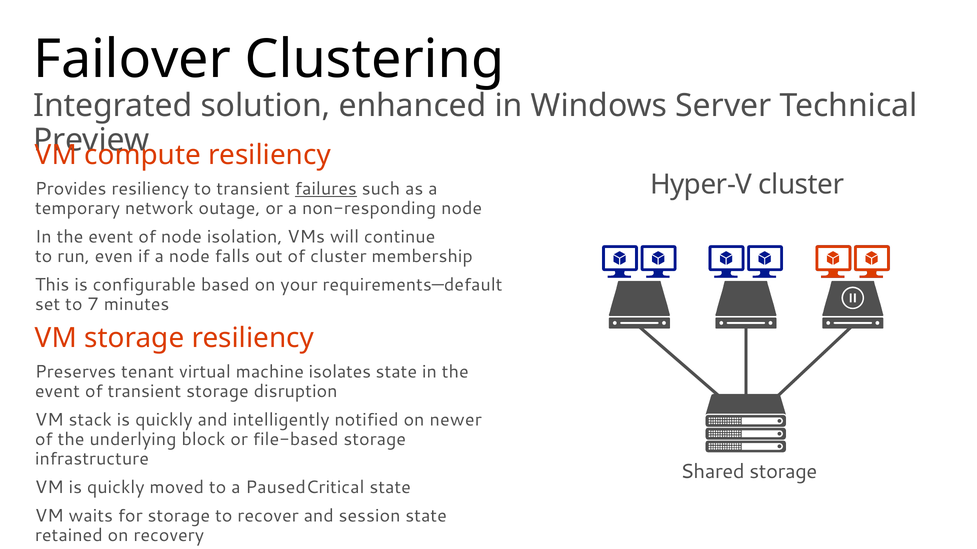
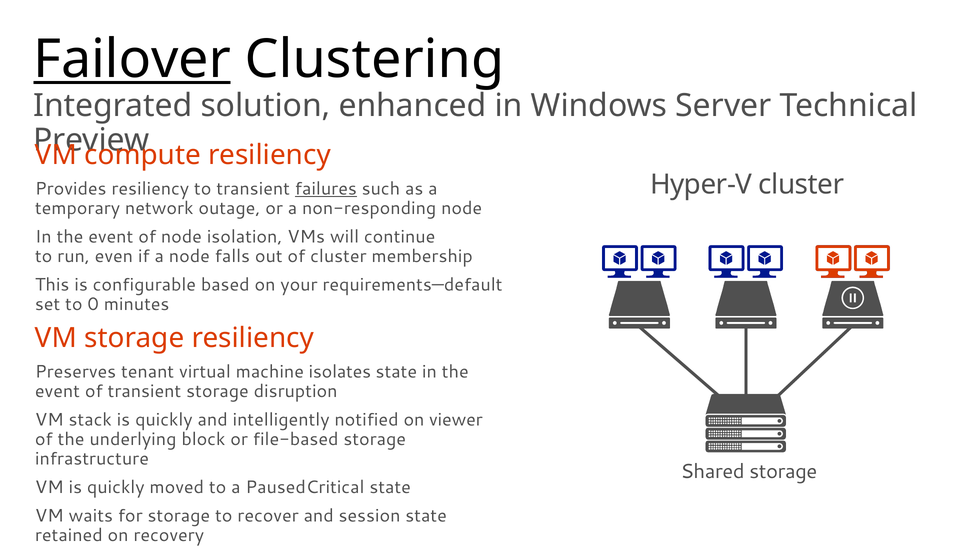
Failover underline: none -> present
7: 7 -> 0
newer: newer -> viewer
